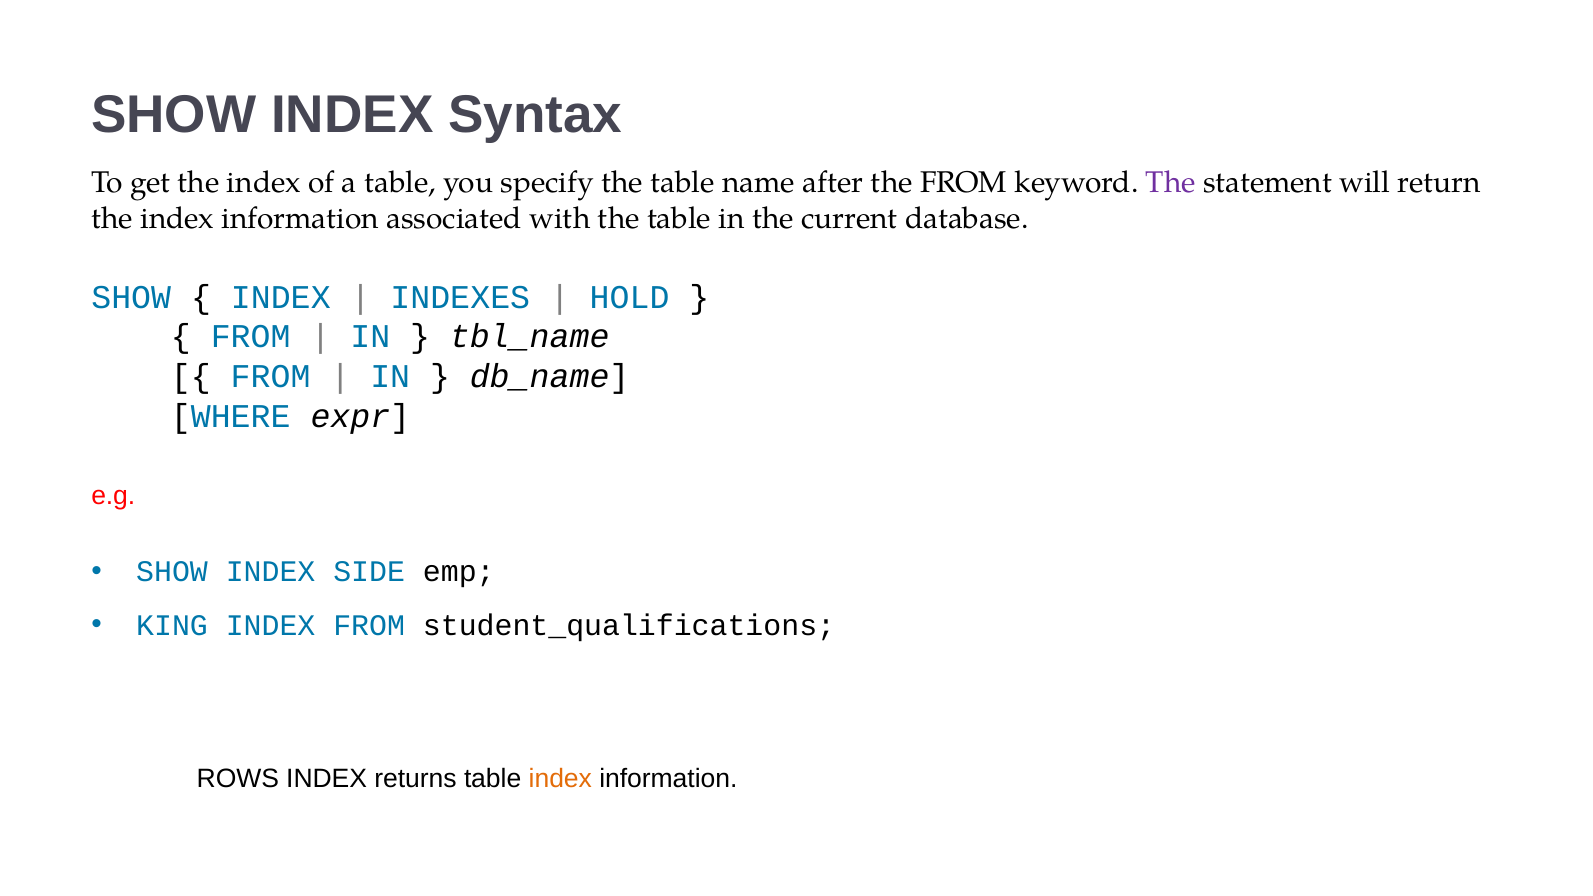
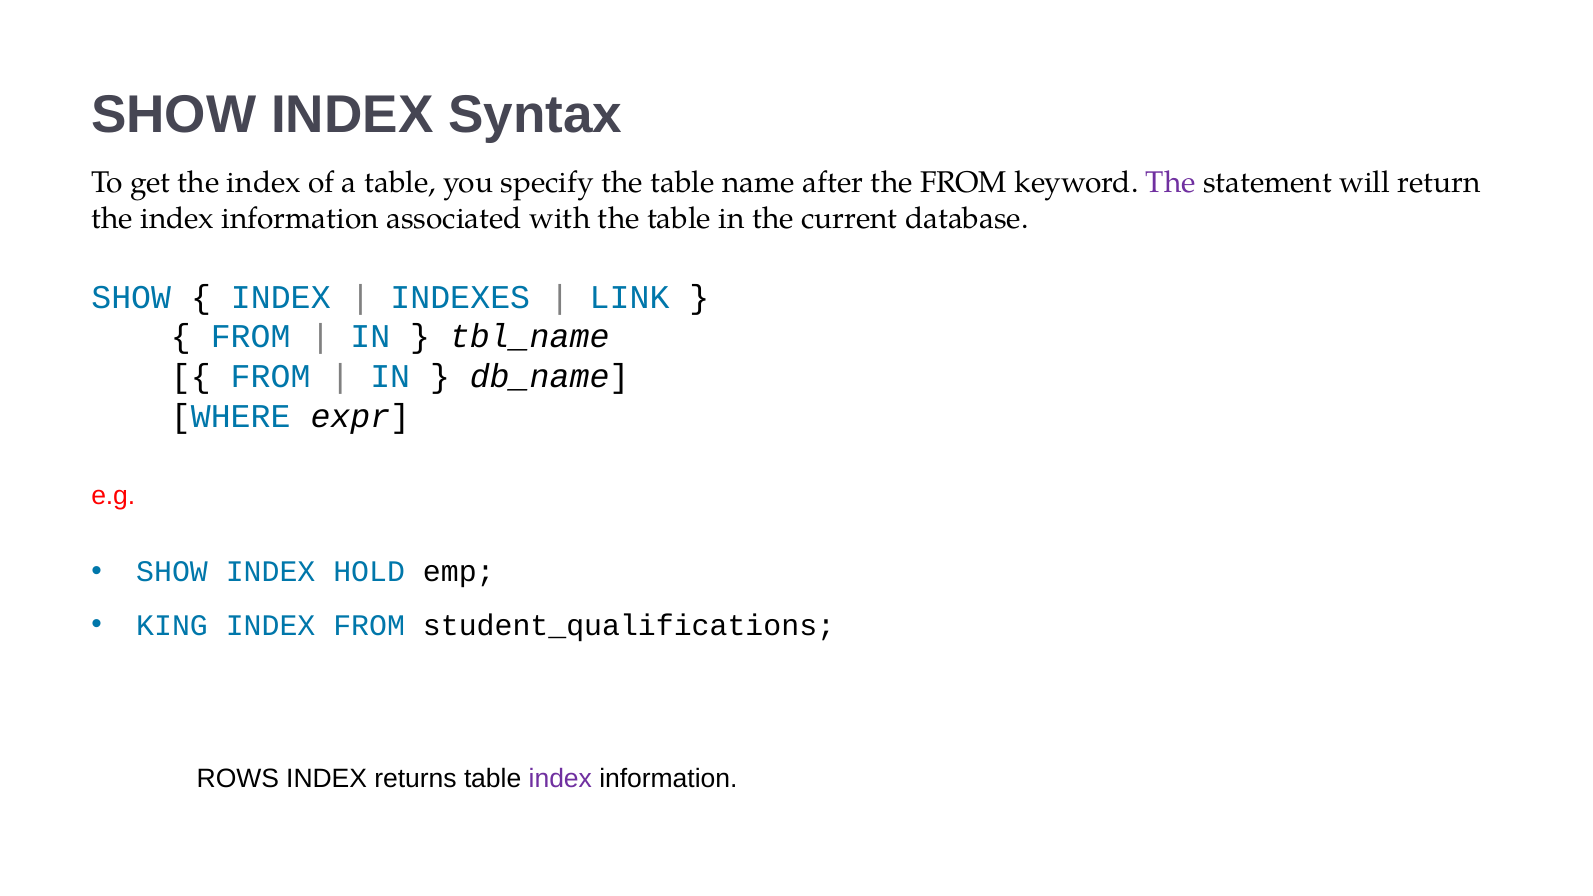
HOLD: HOLD -> LINK
SIDE: SIDE -> HOLD
index at (560, 779) colour: orange -> purple
